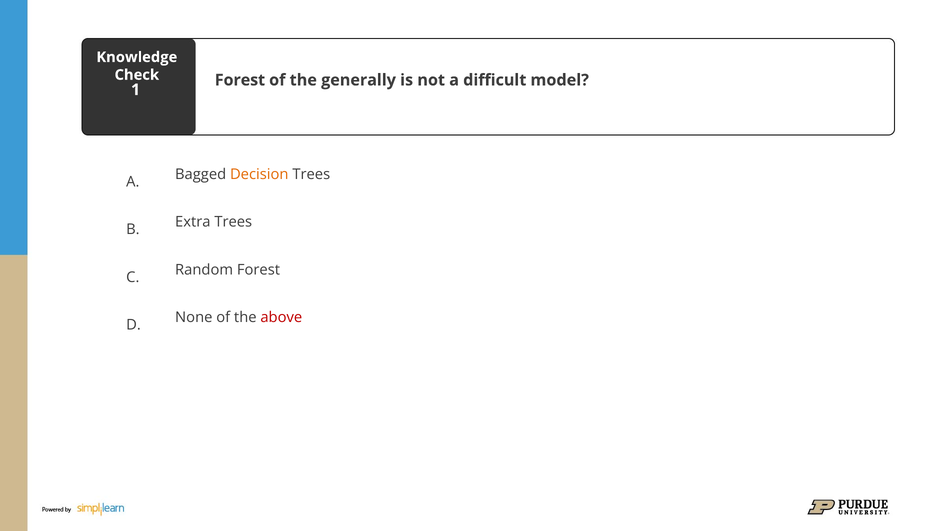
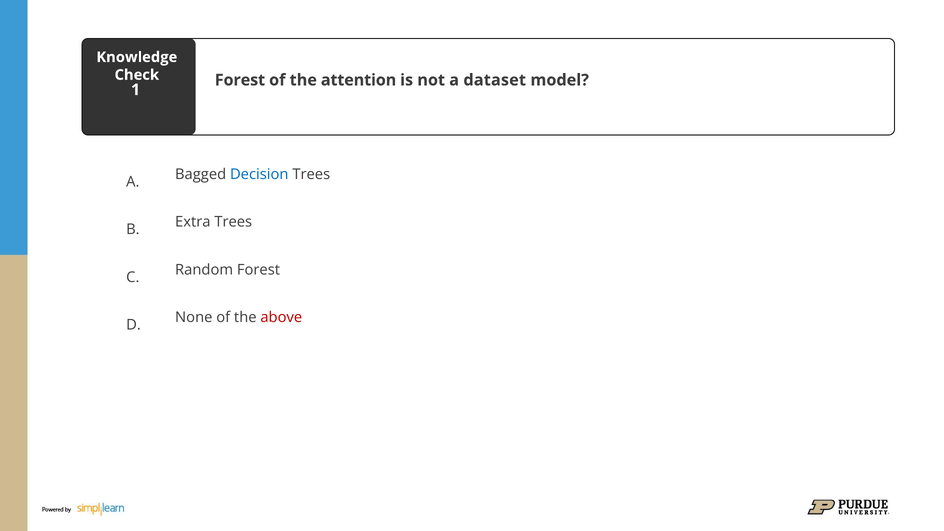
generally: generally -> attention
difficult: difficult -> dataset
Decision colour: orange -> blue
